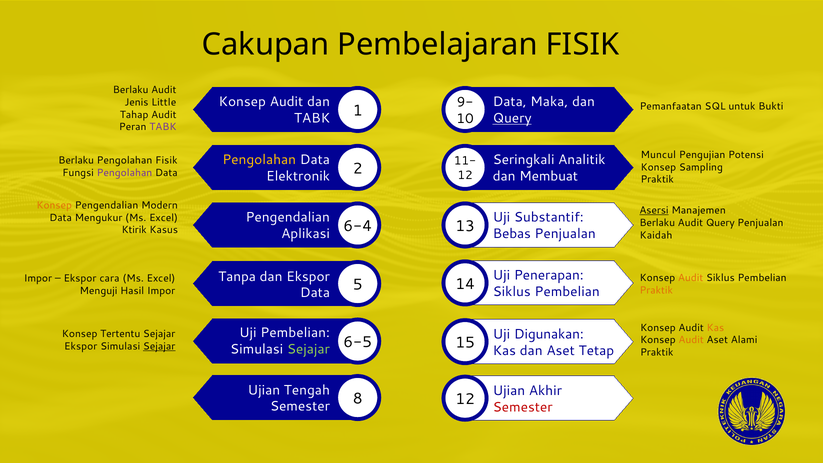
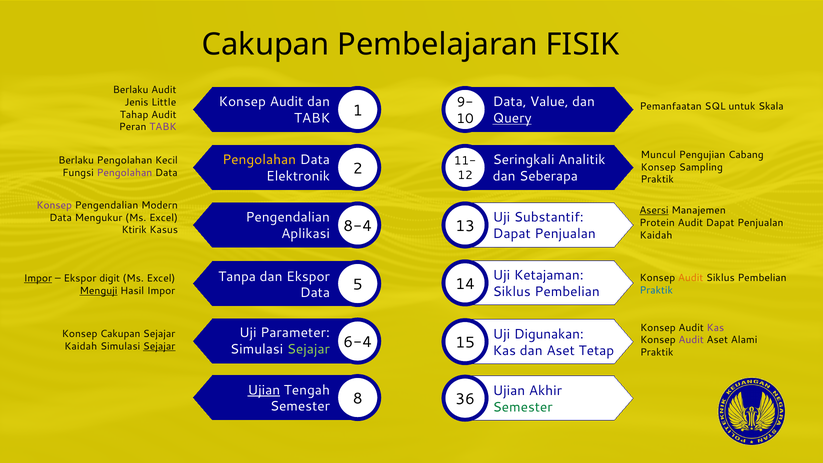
Maka: Maka -> Value
Bukti: Bukti -> Skala
Potensi: Potensi -> Cabang
Pengolahan Fisik: Fisik -> Kecil
Membuat: Membuat -> Seberapa
Konsep at (54, 205) colour: orange -> purple
Berlaku at (657, 223): Berlaku -> Protein
Audit Query: Query -> Dapat
6-4: 6-4 -> 8-4
Bebas at (512, 234): Bebas -> Dapat
Penerapan: Penerapan -> Ketajaman
Impor at (38, 278) underline: none -> present
cara: cara -> digit
Praktik at (656, 290) colour: orange -> blue
Menguji underline: none -> present
Kas at (715, 328) colour: orange -> purple
Uji Pembelian: Pembelian -> Parameter
Konsep Tertentu: Tertentu -> Cakupan
Audit at (691, 340) colour: orange -> purple
6-5: 6-5 -> 6-4
Ekspor at (81, 346): Ekspor -> Kaidah
Ujian at (264, 390) underline: none -> present
Semester 12: 12 -> 36
Semester at (523, 407) colour: red -> green
